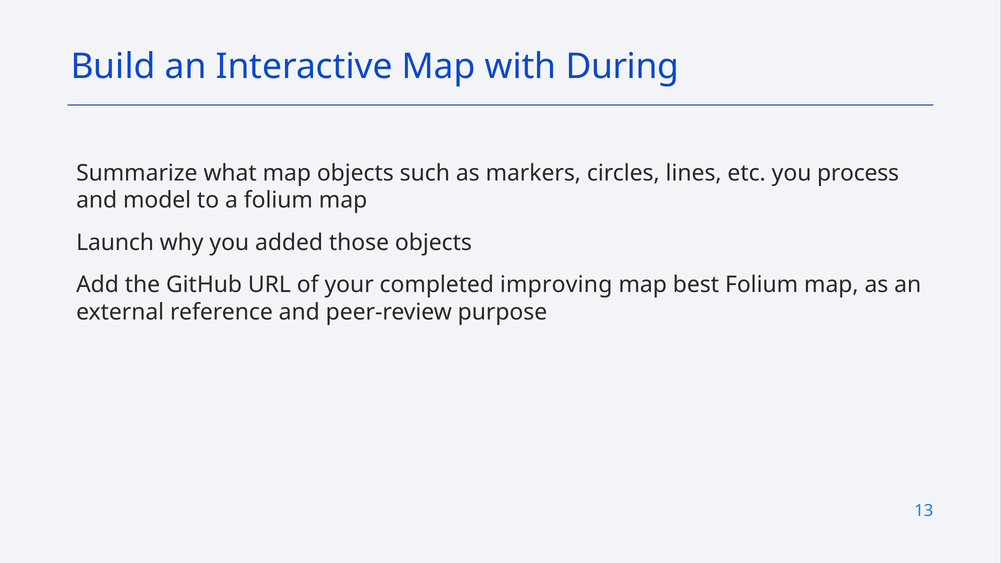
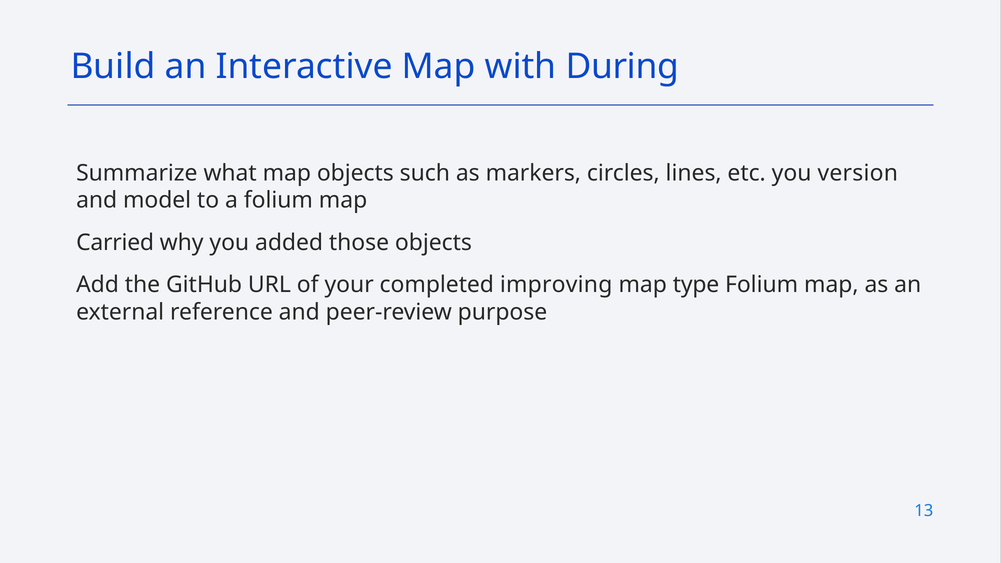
process: process -> version
Launch: Launch -> Carried
best: best -> type
